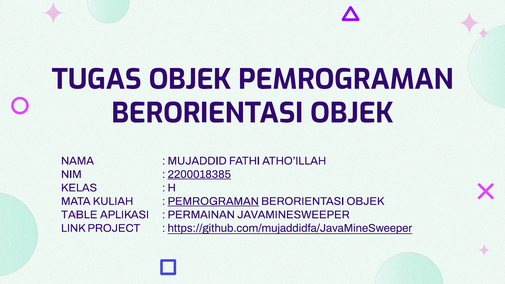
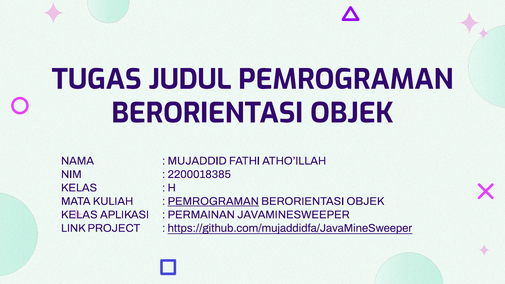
TUGAS OBJEK: OBJEK -> JUDUL
2200018385 underline: present -> none
TABLE at (79, 215): TABLE -> KELAS
